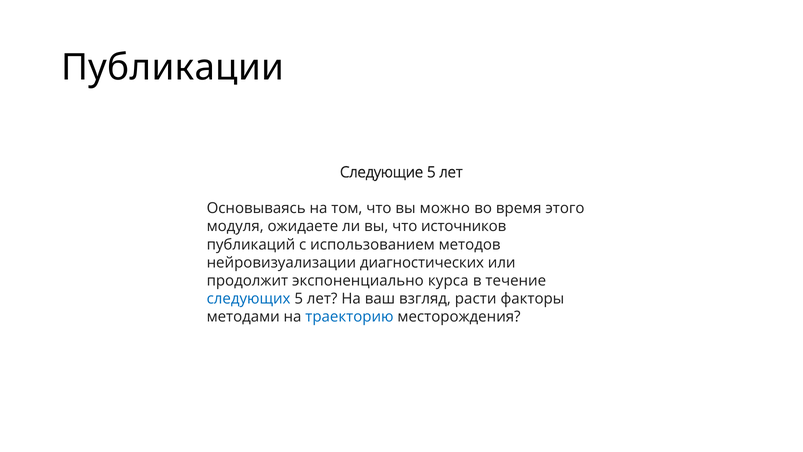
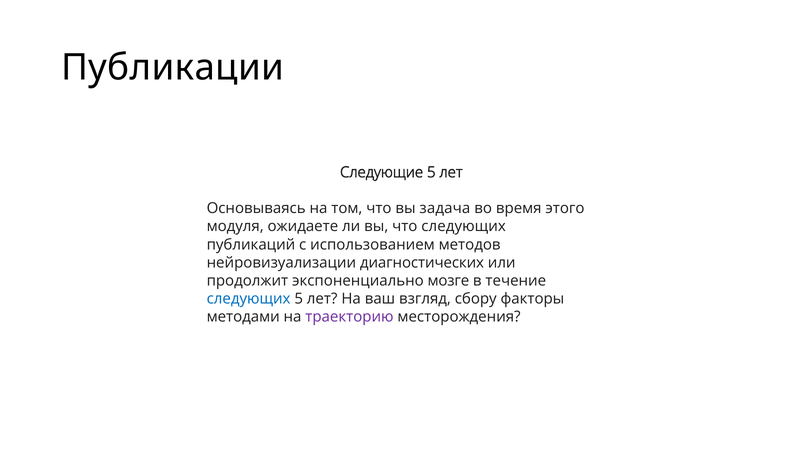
можно: можно -> задача
что источников: источников -> следующих
курса: курса -> мозге
расти: расти -> сбору
траекторию colour: blue -> purple
